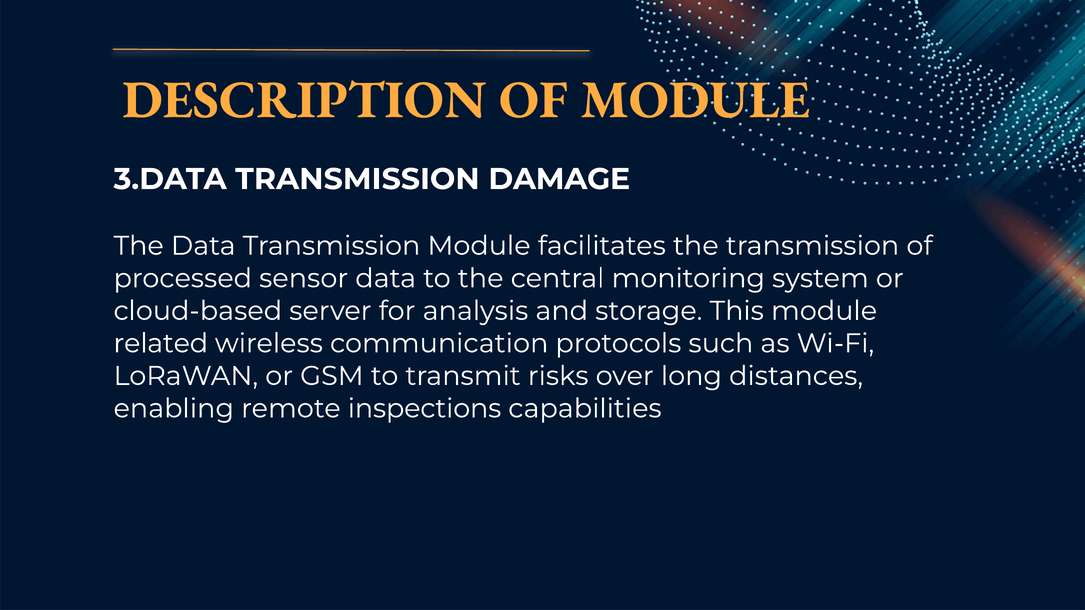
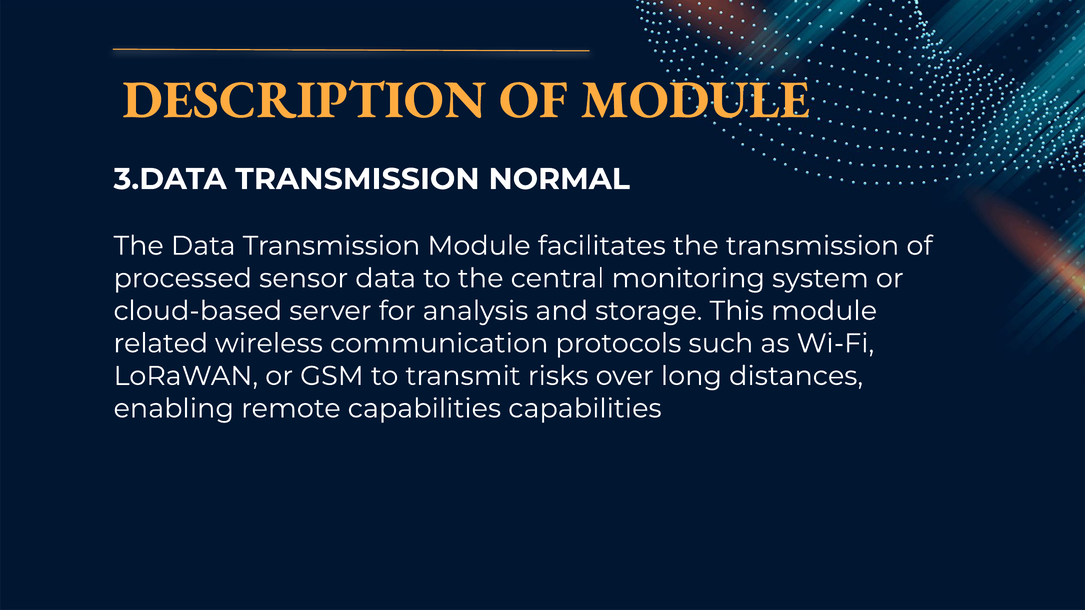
DAMAGE: DAMAGE -> NORMAL
remote inspections: inspections -> capabilities
